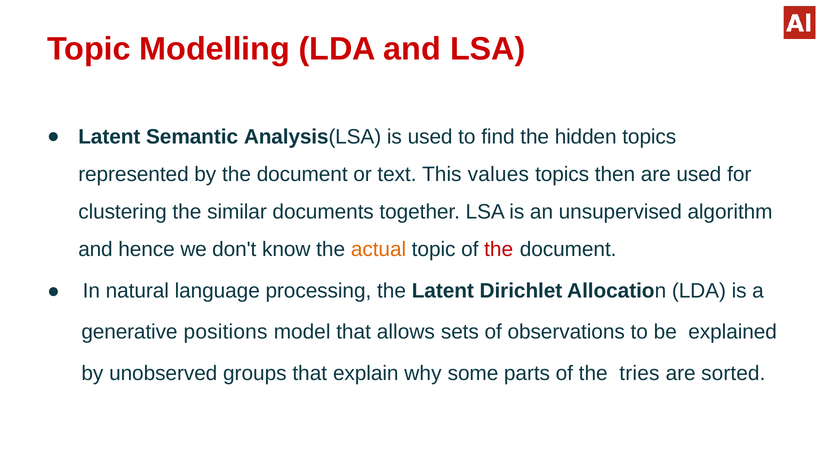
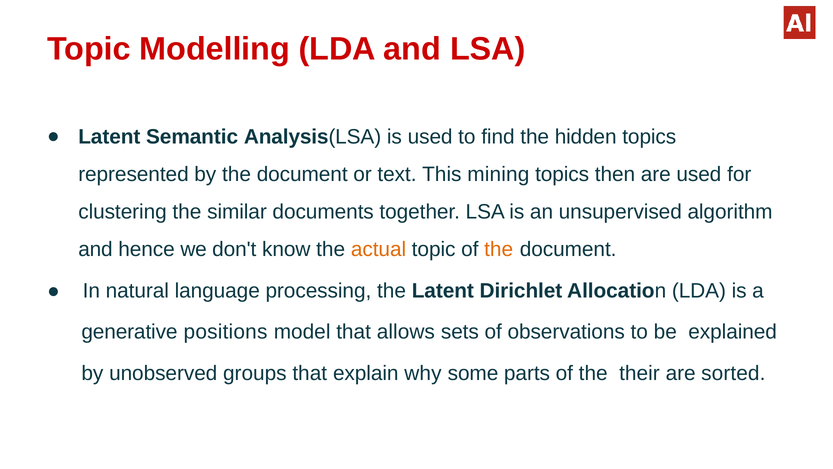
values: values -> mining
the at (499, 249) colour: red -> orange
tries: tries -> their
